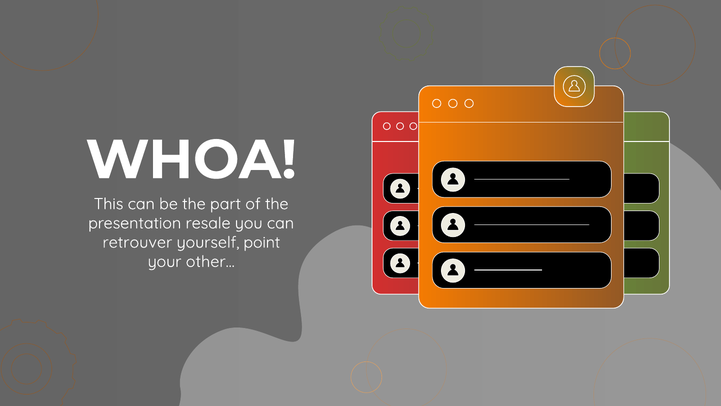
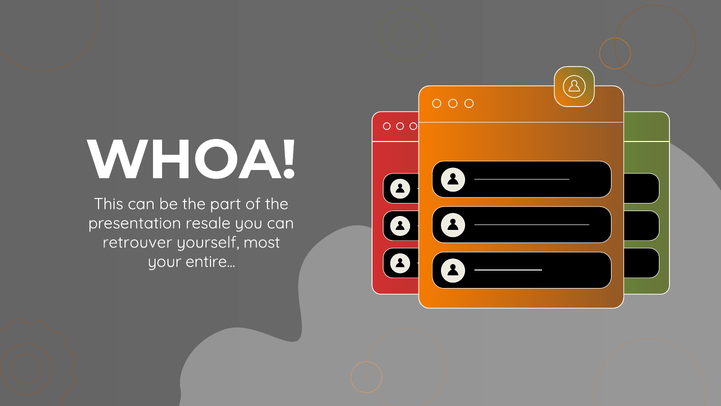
point: point -> most
other: other -> entire
